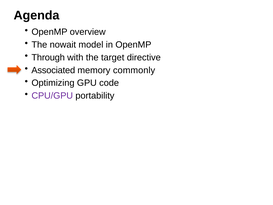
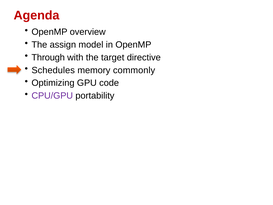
Agenda colour: black -> red
nowait: nowait -> assign
Associated: Associated -> Schedules
